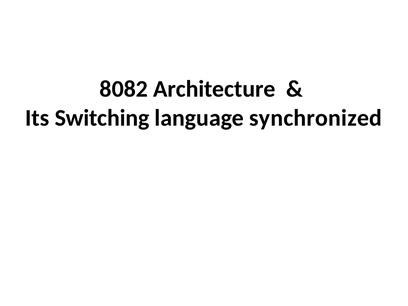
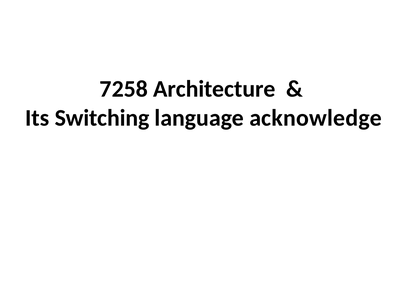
8082: 8082 -> 7258
synchronized: synchronized -> acknowledge
